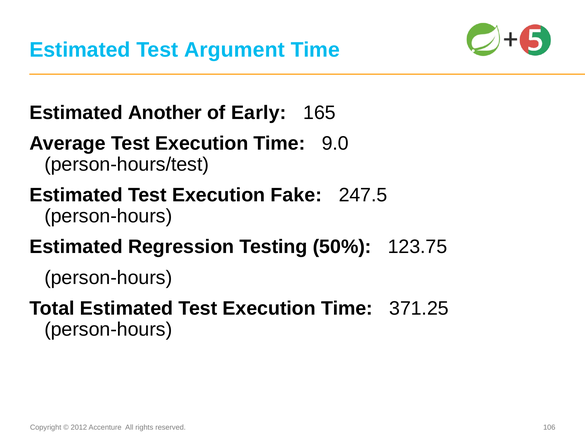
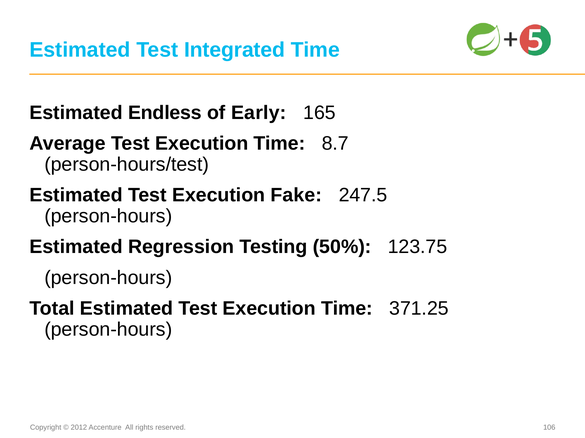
Argument: Argument -> Integrated
Another: Another -> Endless
9.0: 9.0 -> 8.7
